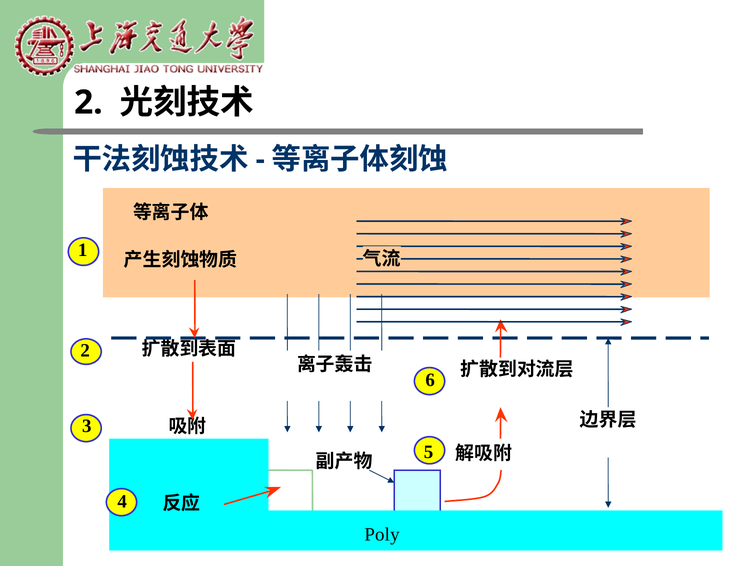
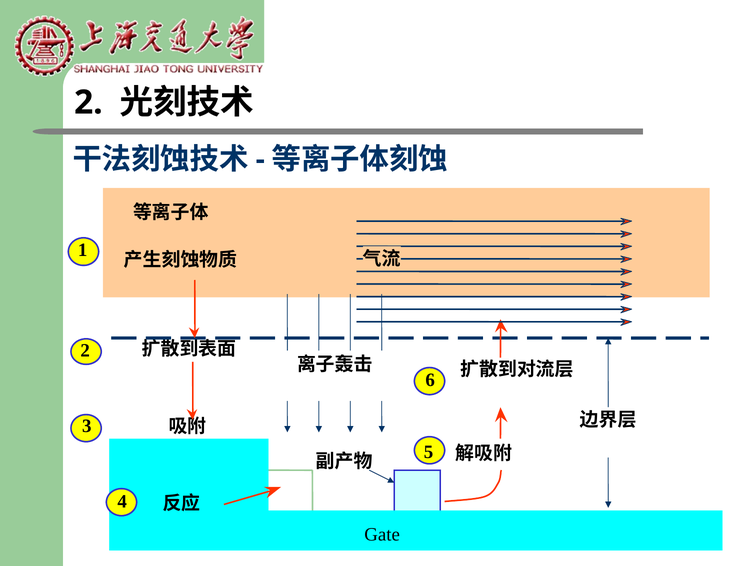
Poly: Poly -> Gate
